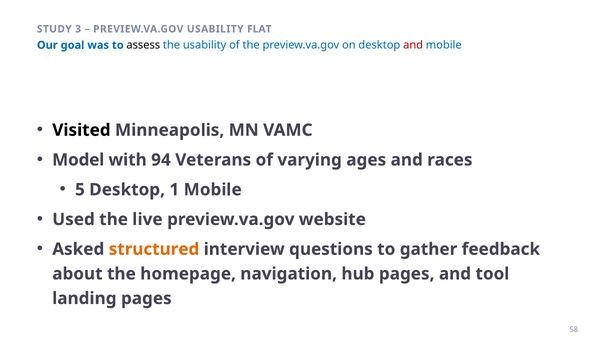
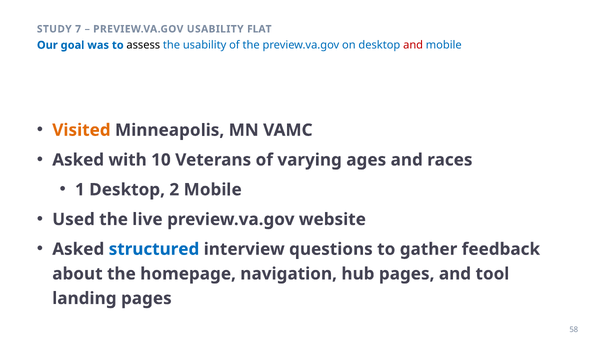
3: 3 -> 7
Visited colour: black -> orange
Model at (78, 160): Model -> Asked
94: 94 -> 10
5: 5 -> 1
1: 1 -> 2
structured colour: orange -> blue
